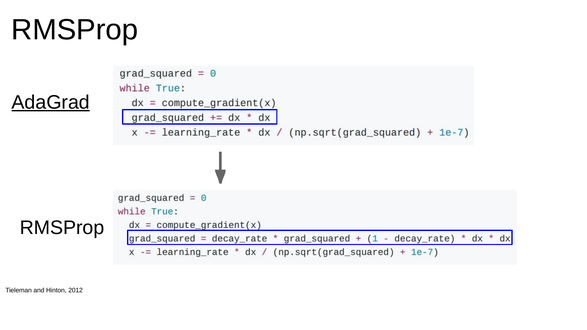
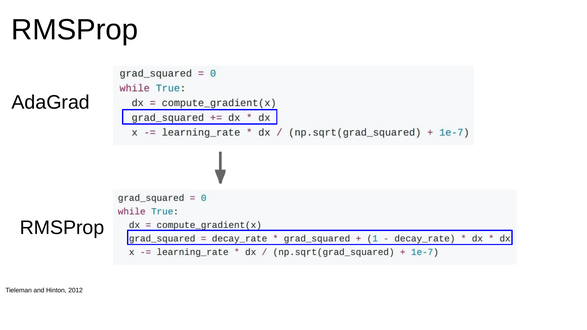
AdaGrad underline: present -> none
